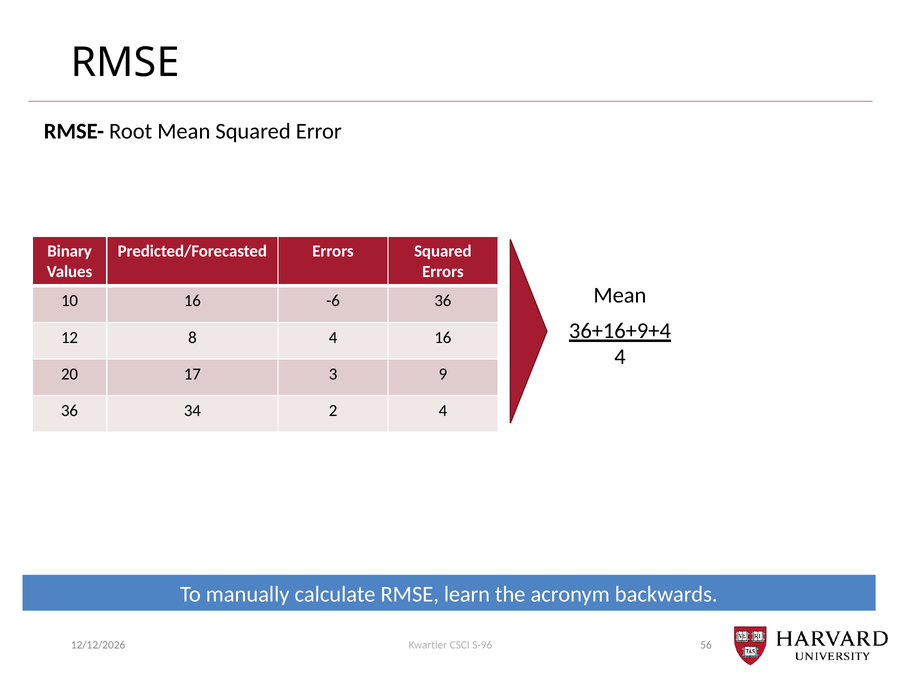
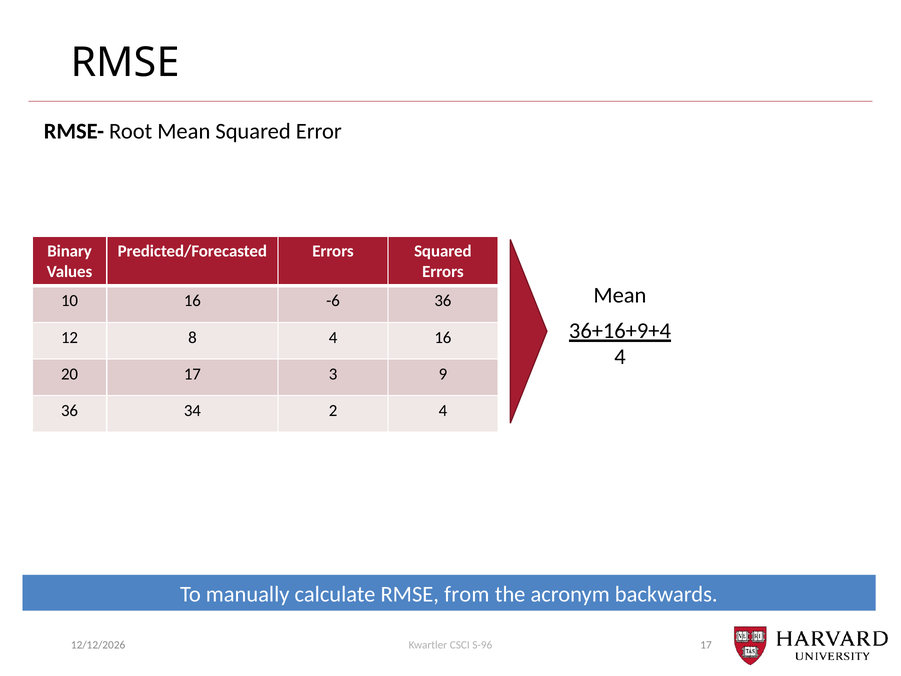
learn: learn -> from
56 at (706, 645): 56 -> 17
